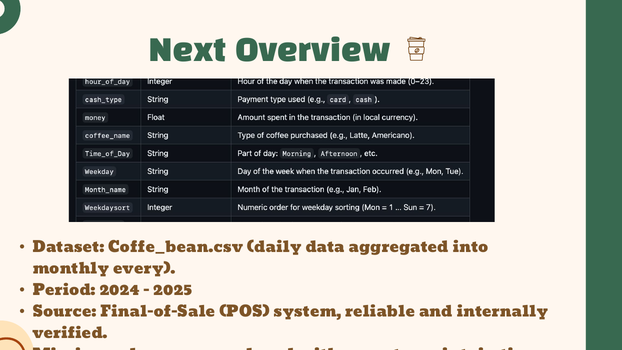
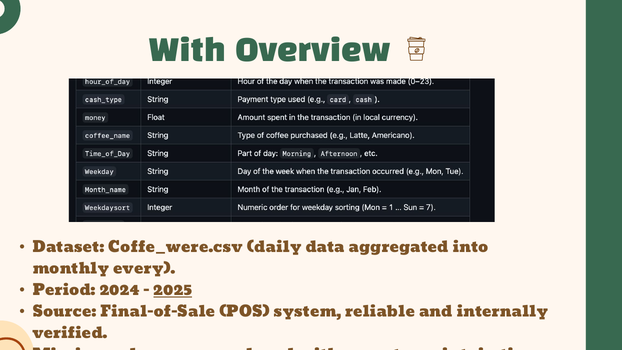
Next at (188, 51): Next -> With
Coffe_bean.csv: Coffe_bean.csv -> Coffe_were.csv
2025 underline: none -> present
